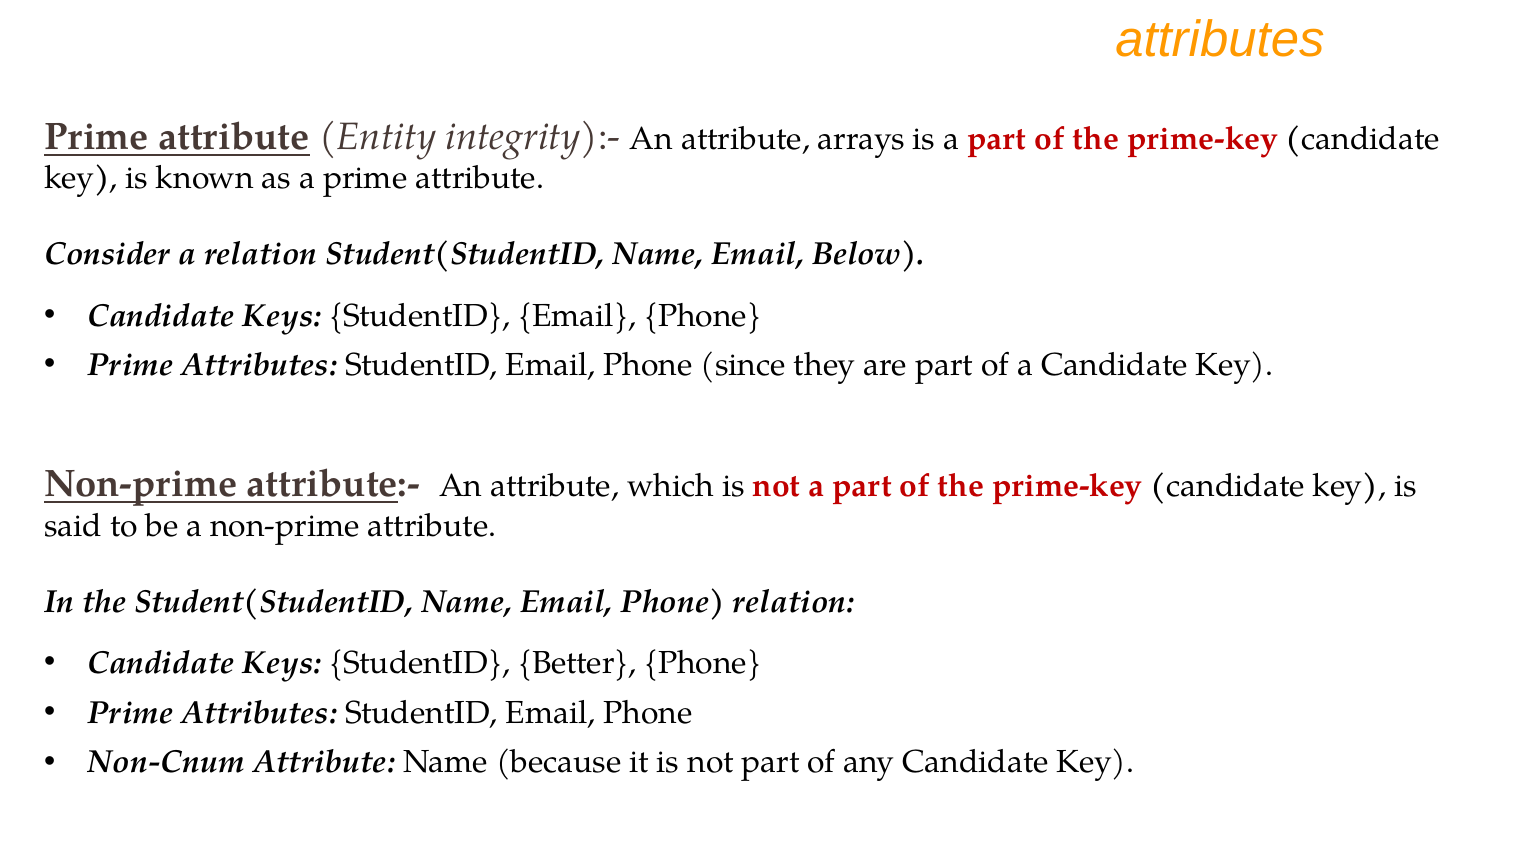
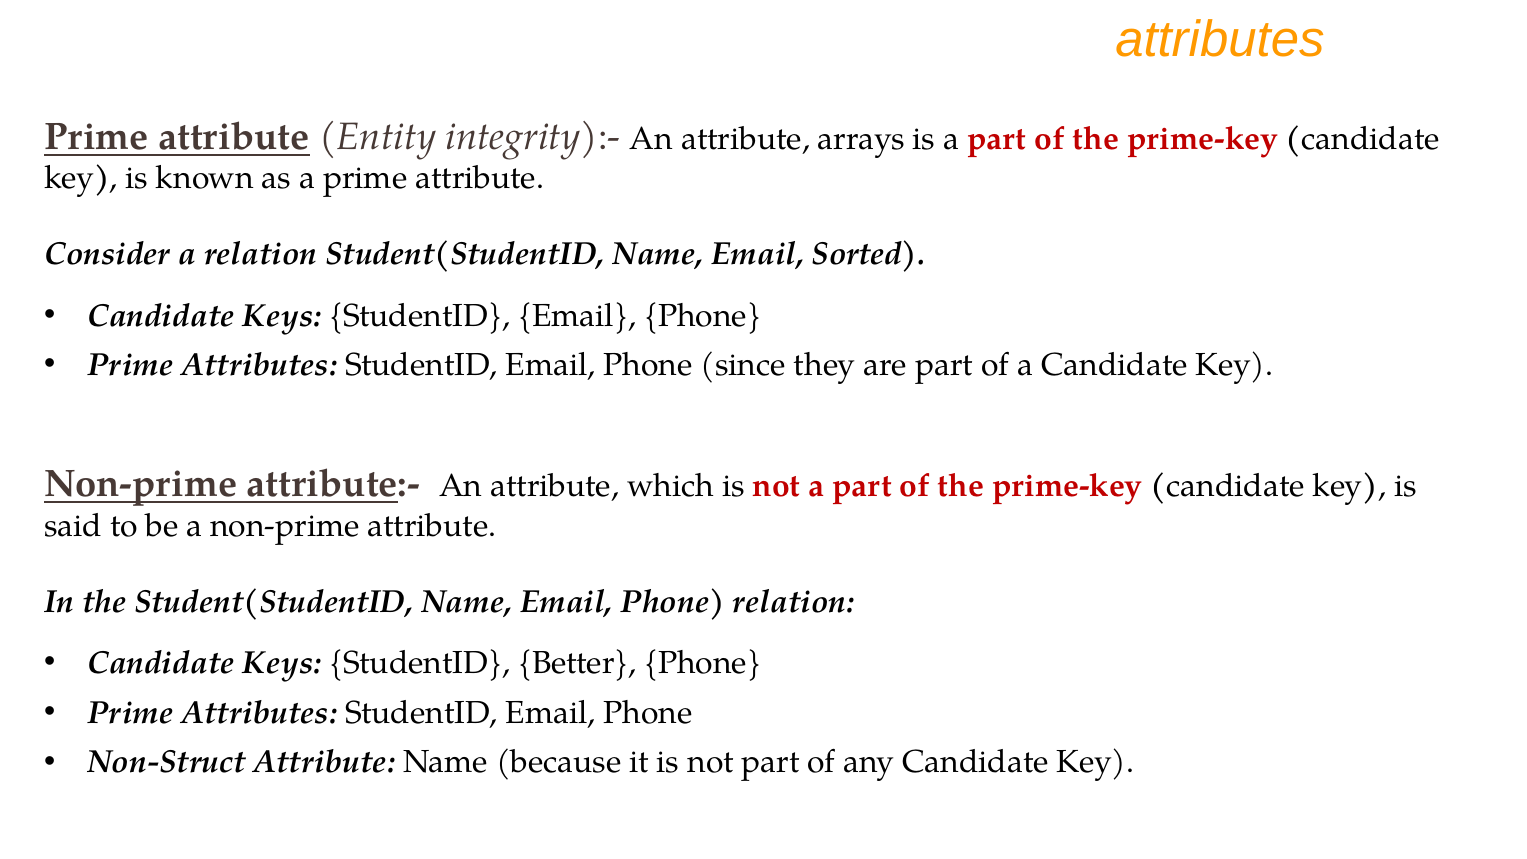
Below: Below -> Sorted
Non-Cnum: Non-Cnum -> Non-Struct
